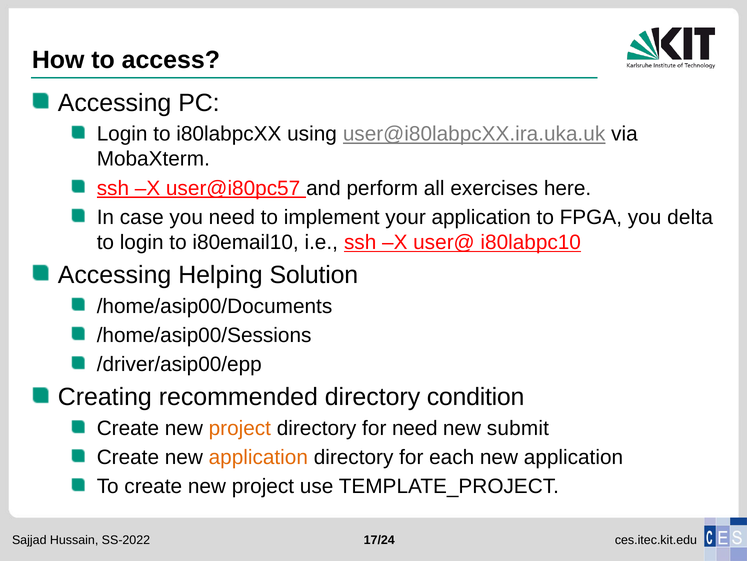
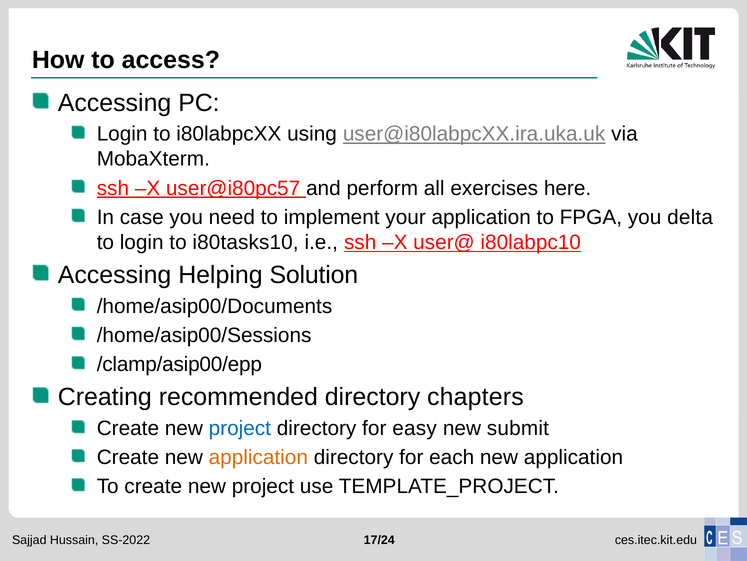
i80email10: i80email10 -> i80tasks10
/driver/asip00/epp: /driver/asip00/epp -> /clamp/asip00/epp
condition: condition -> chapters
project at (240, 428) colour: orange -> blue
for need: need -> easy
